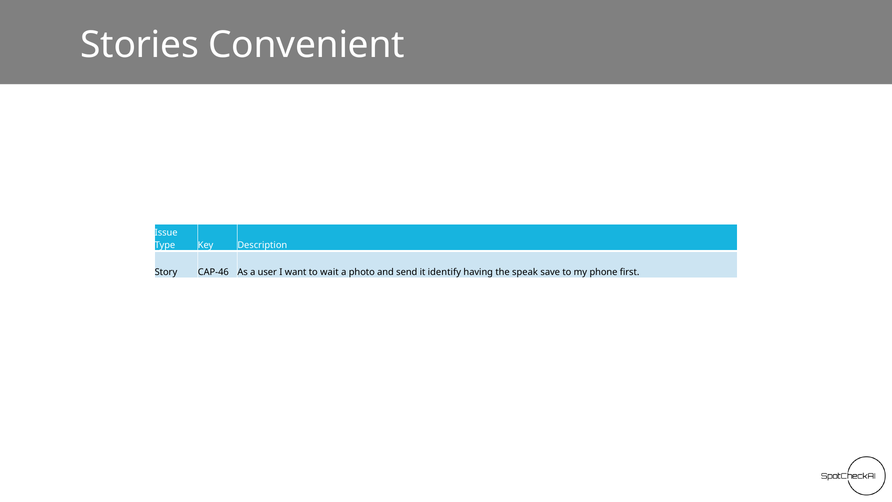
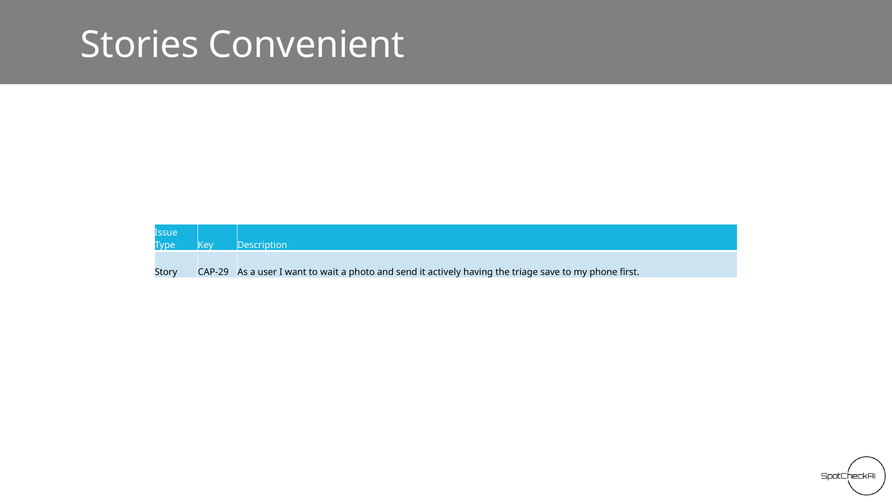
CAP-46: CAP-46 -> CAP-29
identify: identify -> actively
speak: speak -> triage
